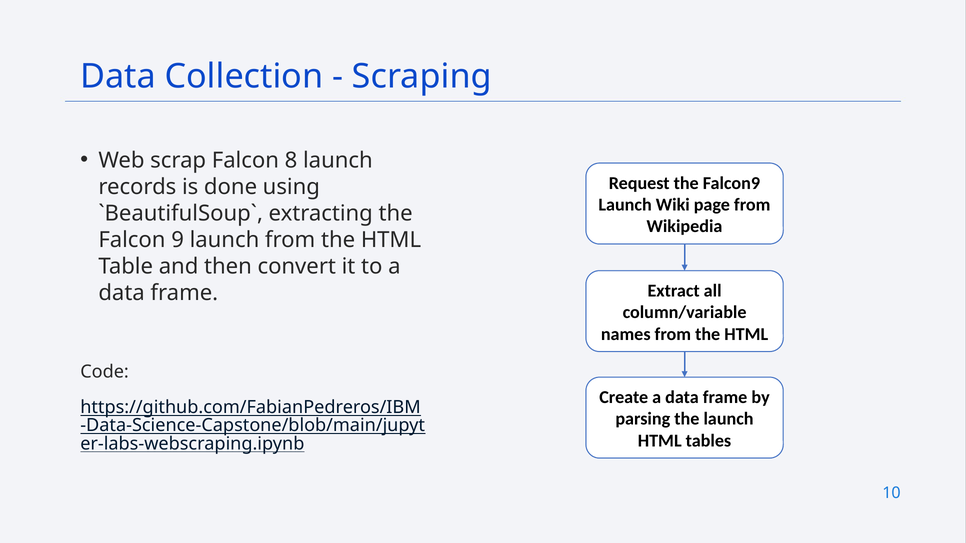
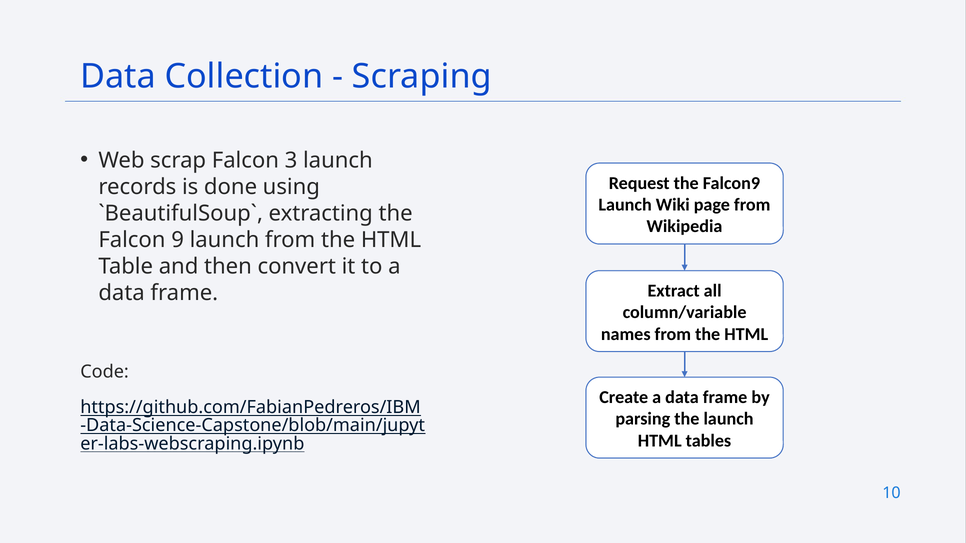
8: 8 -> 3
